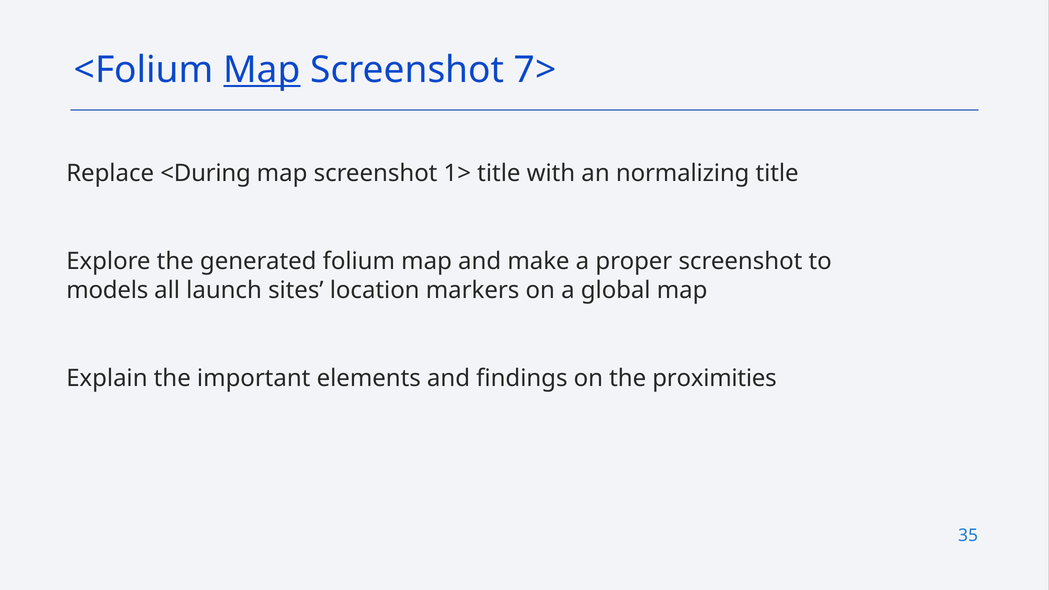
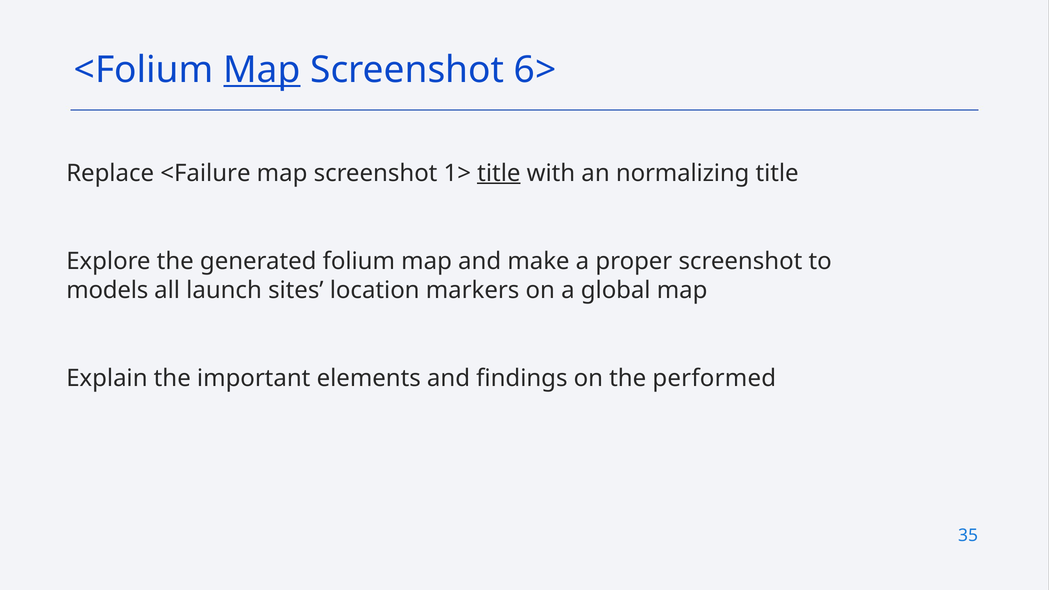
7>: 7> -> 6>
<During: <During -> <Failure
title at (499, 173) underline: none -> present
proximities: proximities -> performed
